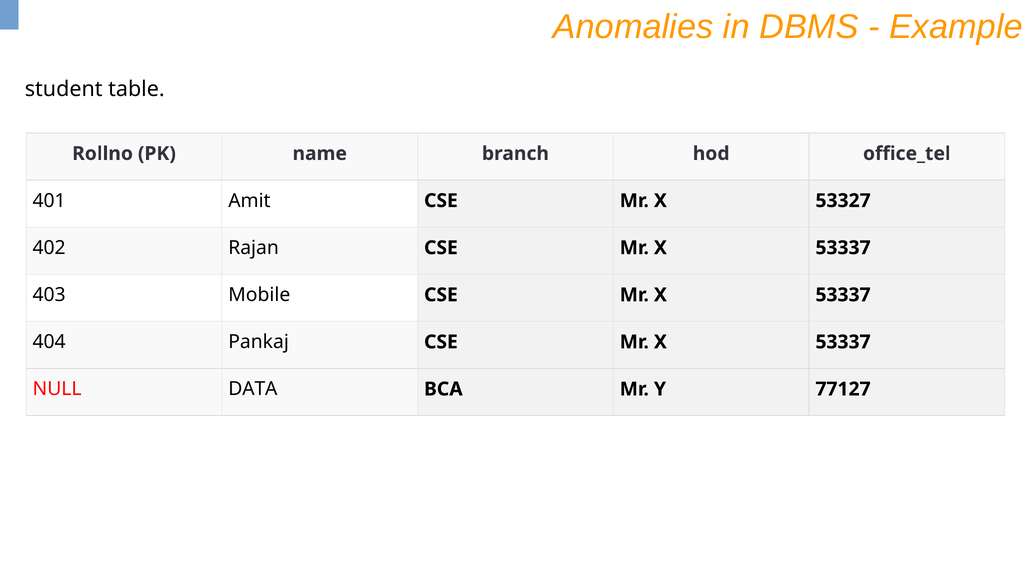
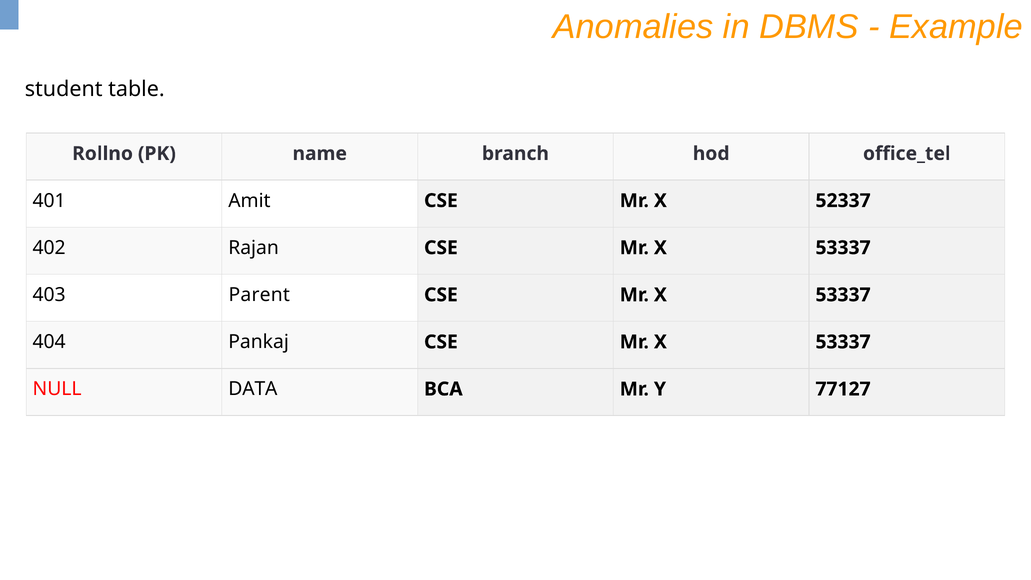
53327: 53327 -> 52337
Mobile: Mobile -> Parent
